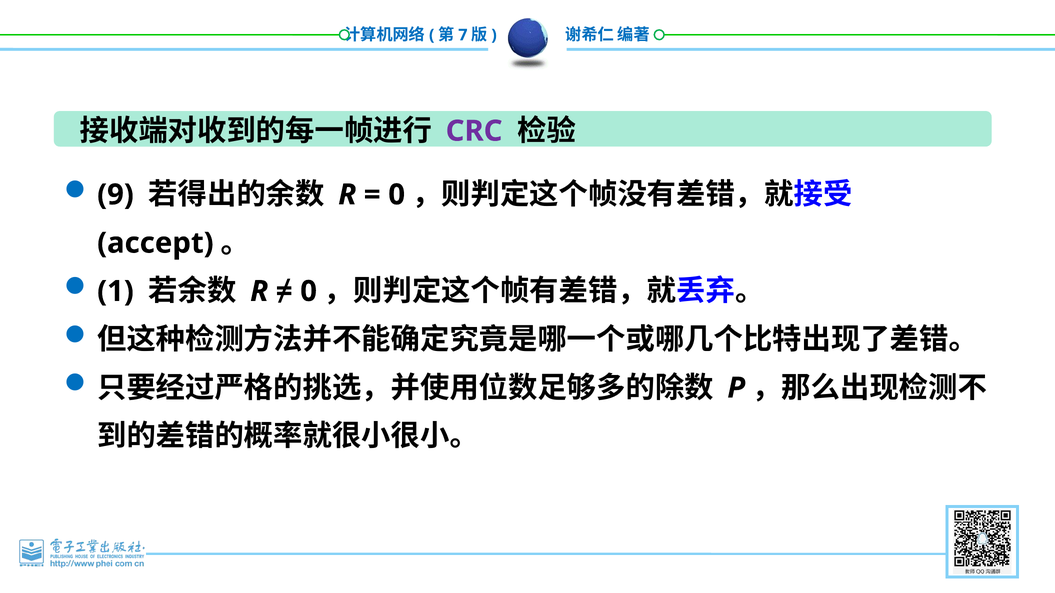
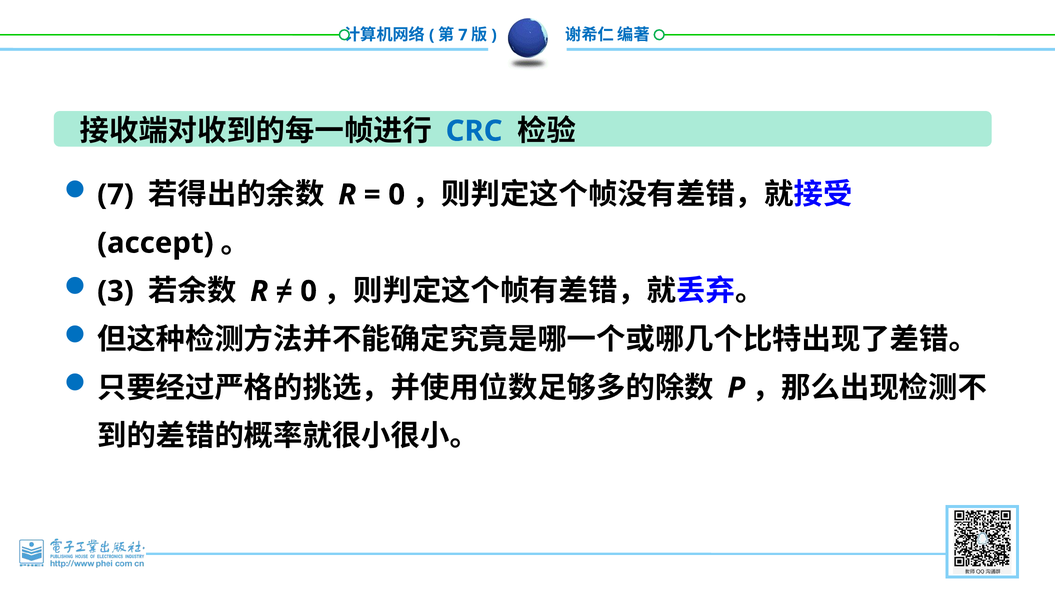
CRC colour: purple -> blue
9 at (115, 195): 9 -> 7
1: 1 -> 3
